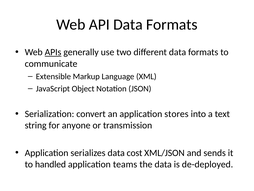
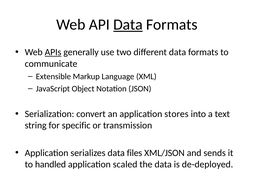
Data at (128, 25) underline: none -> present
anyone: anyone -> specific
cost: cost -> files
teams: teams -> scaled
